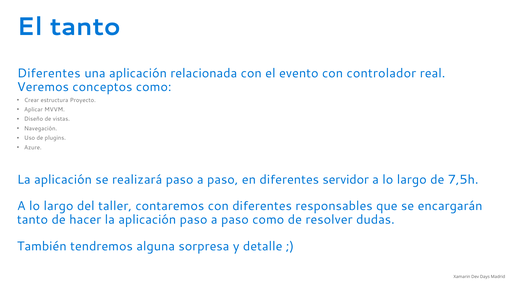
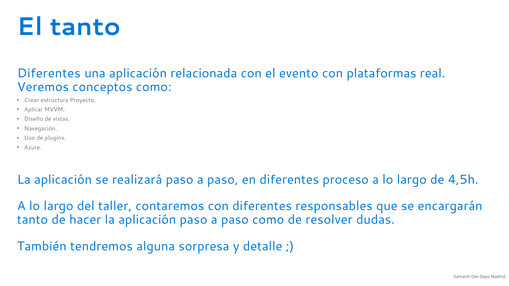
controlador: controlador -> plataformas
servidor: servidor -> proceso
7,5h: 7,5h -> 4,5h
